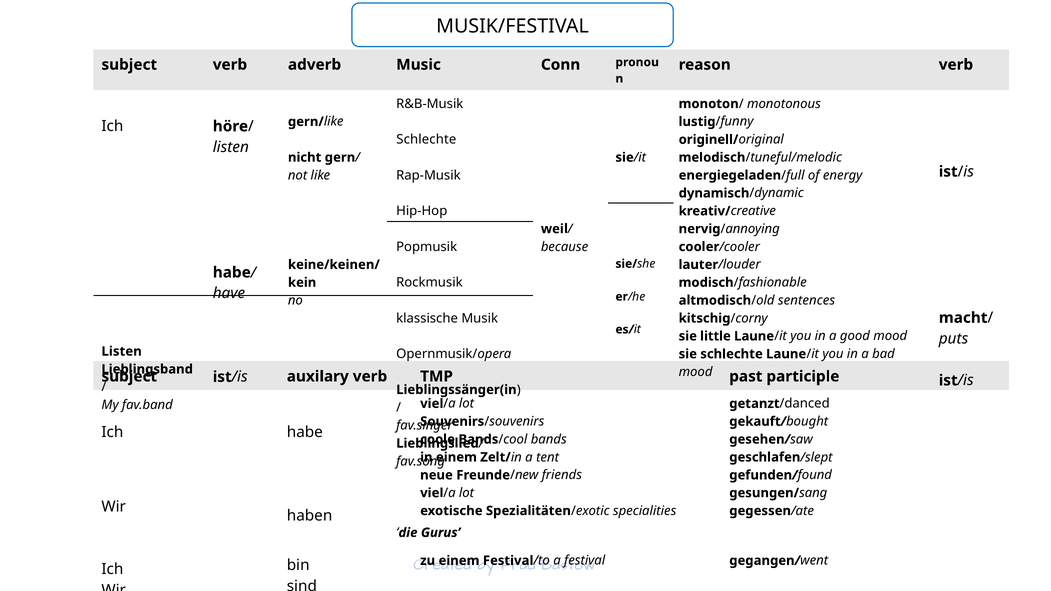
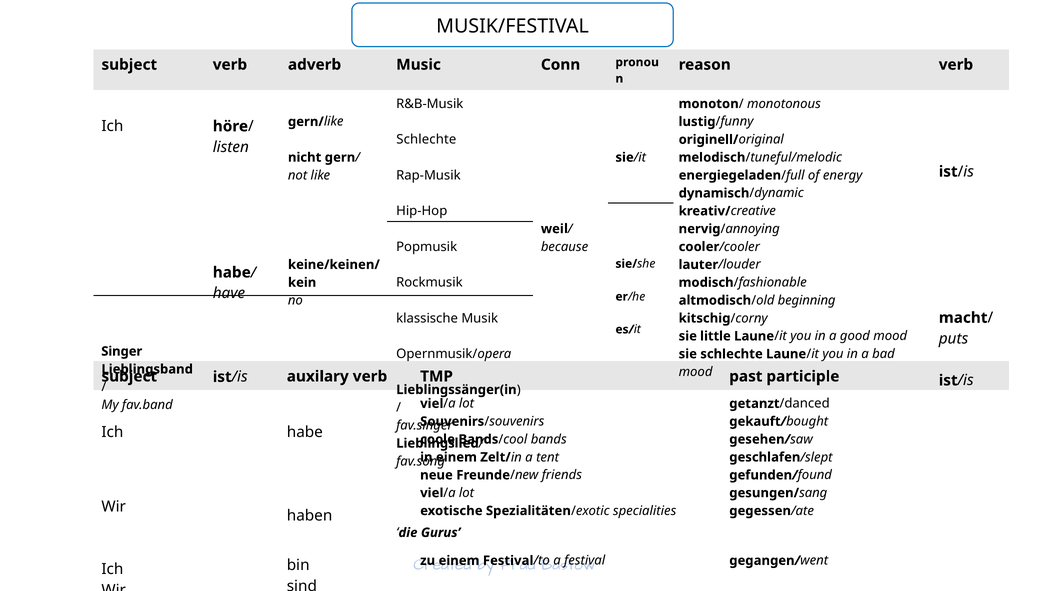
sentences: sentences -> beginning
Listen at (122, 351): Listen -> Singer
